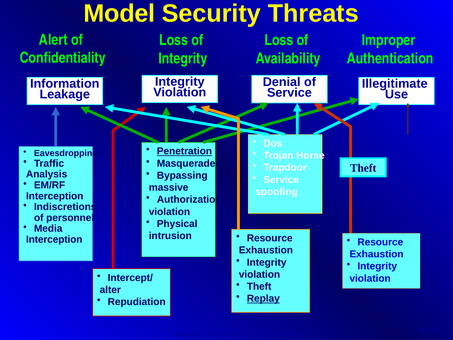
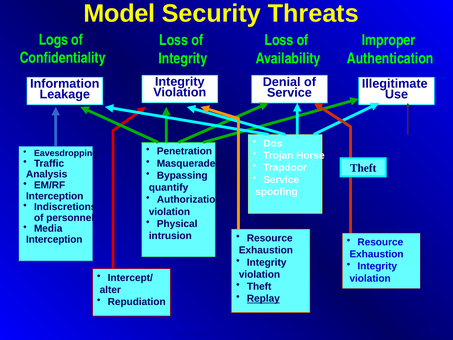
Alert: Alert -> Logs
Penetration underline: present -> none
massive: massive -> quantify
